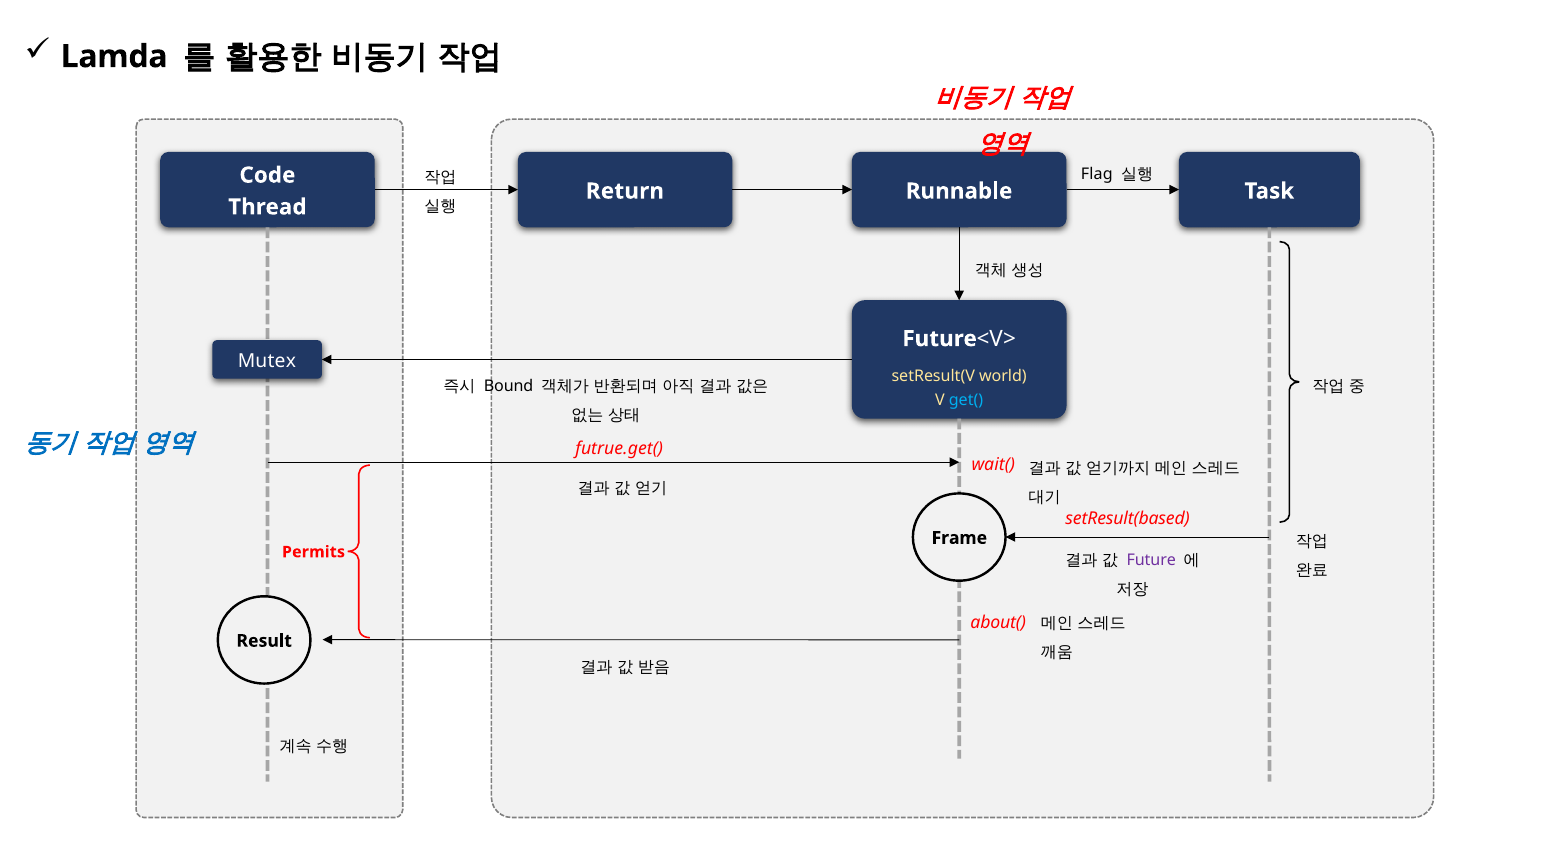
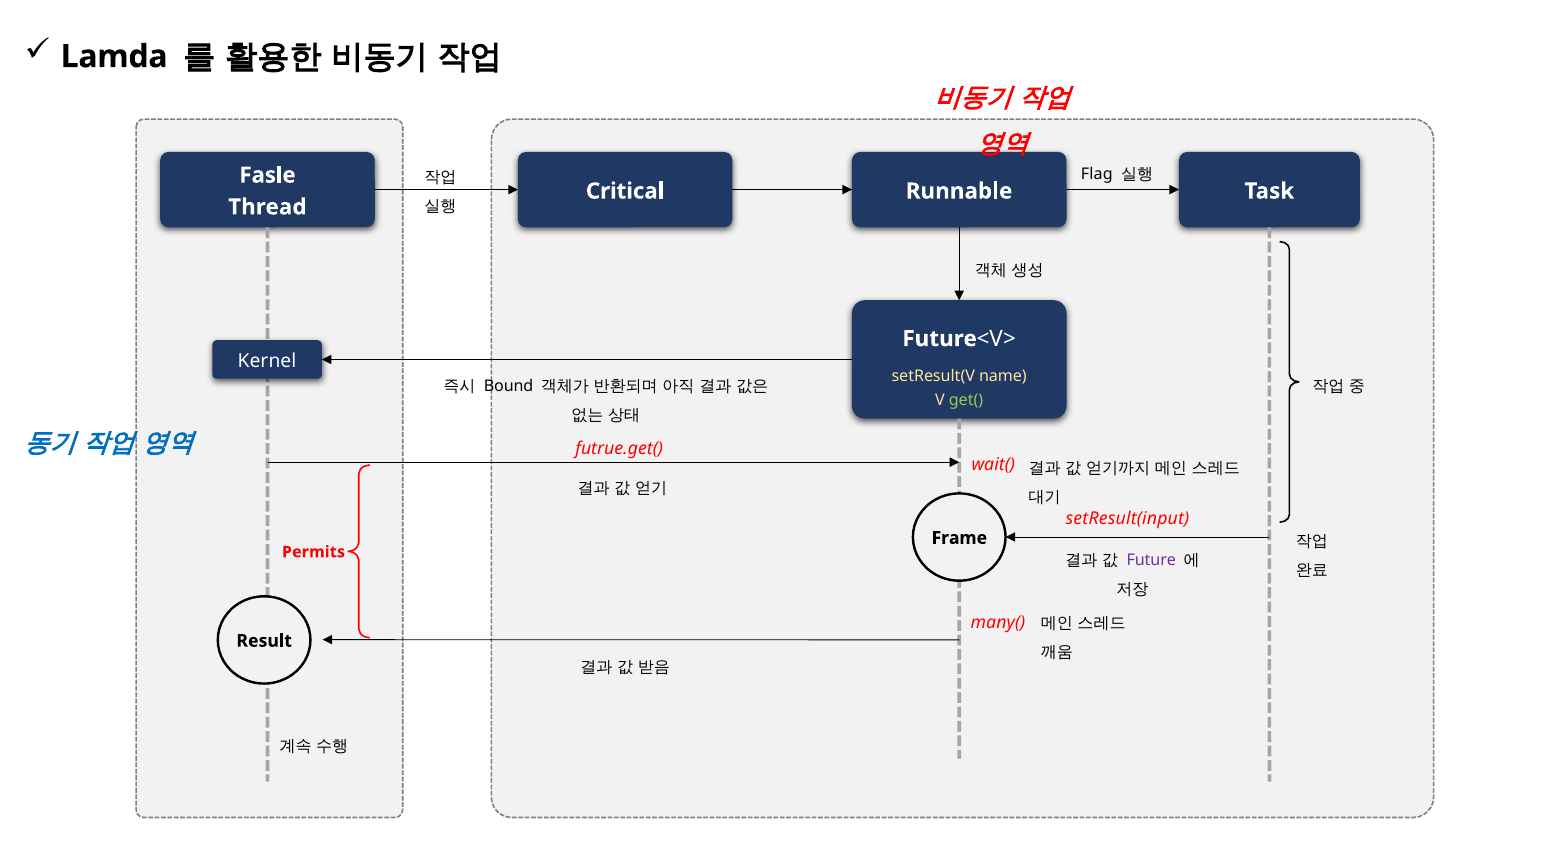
Code: Code -> Fasle
Return: Return -> Critical
Mutex: Mutex -> Kernel
world: world -> name
get( colour: light blue -> light green
setResult(based: setResult(based -> setResult(input
about(: about( -> many(
